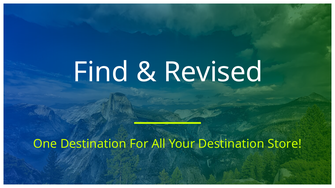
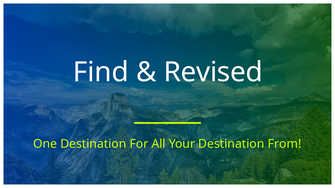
Store: Store -> From
